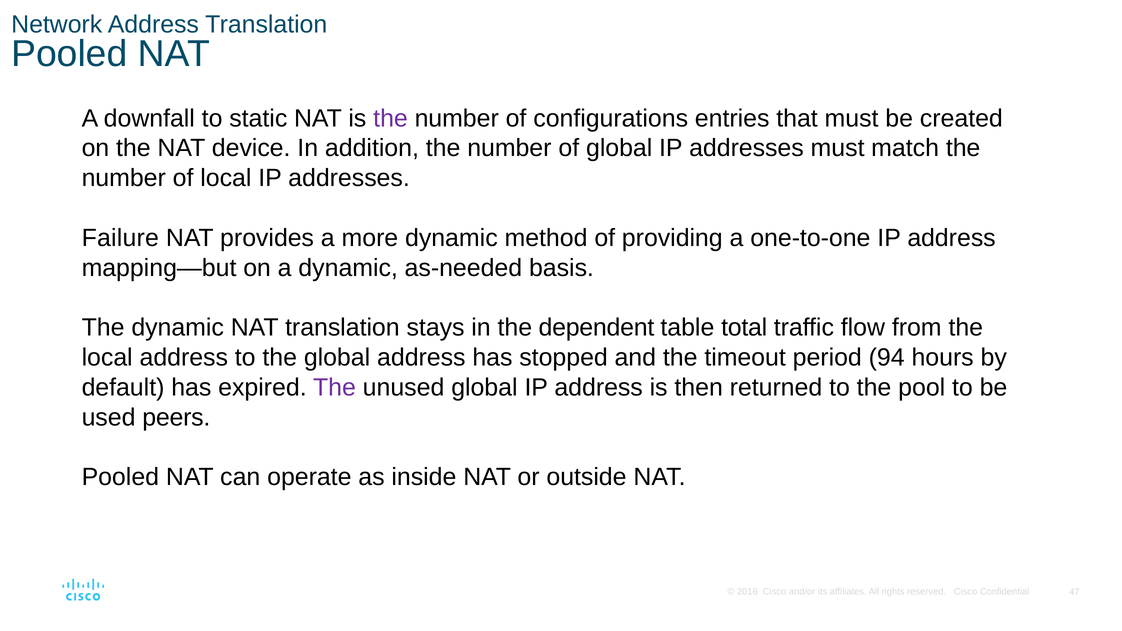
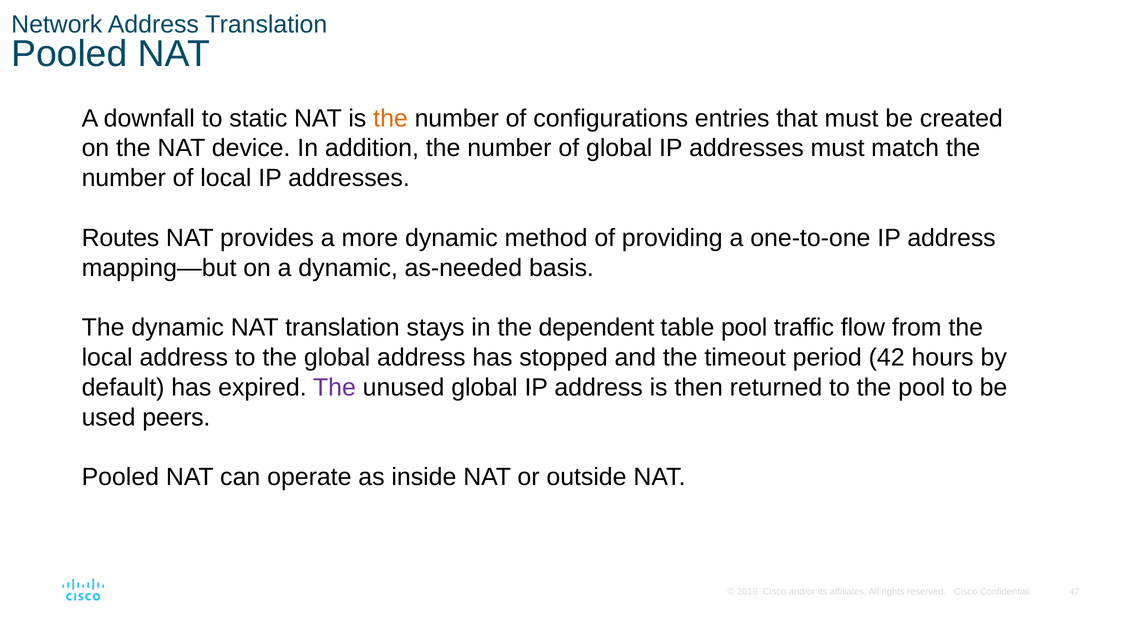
the at (391, 118) colour: purple -> orange
Failure: Failure -> Routes
table total: total -> pool
94: 94 -> 42
